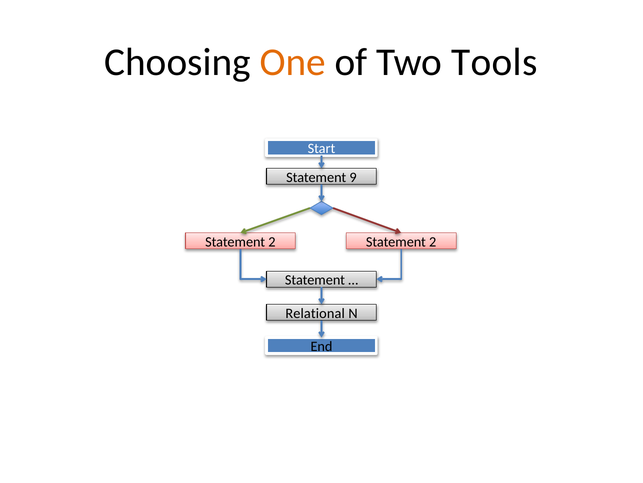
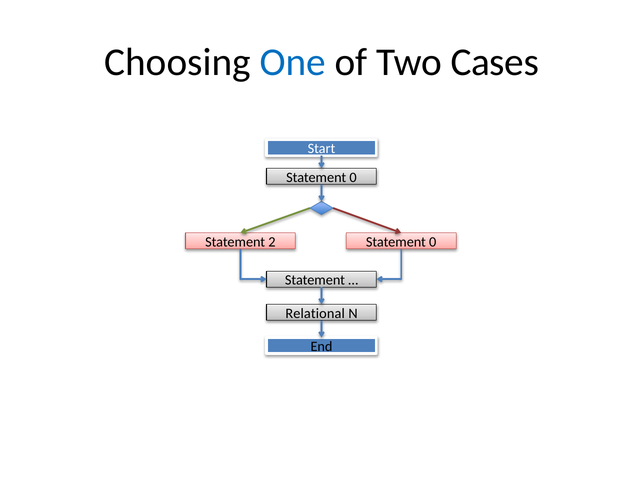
One colour: orange -> blue
Tools: Tools -> Cases
9 at (353, 177): 9 -> 0
2 at (433, 241): 2 -> 0
